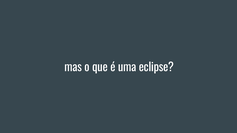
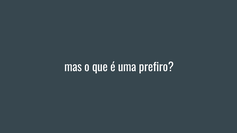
eclipse: eclipse -> prefiro
